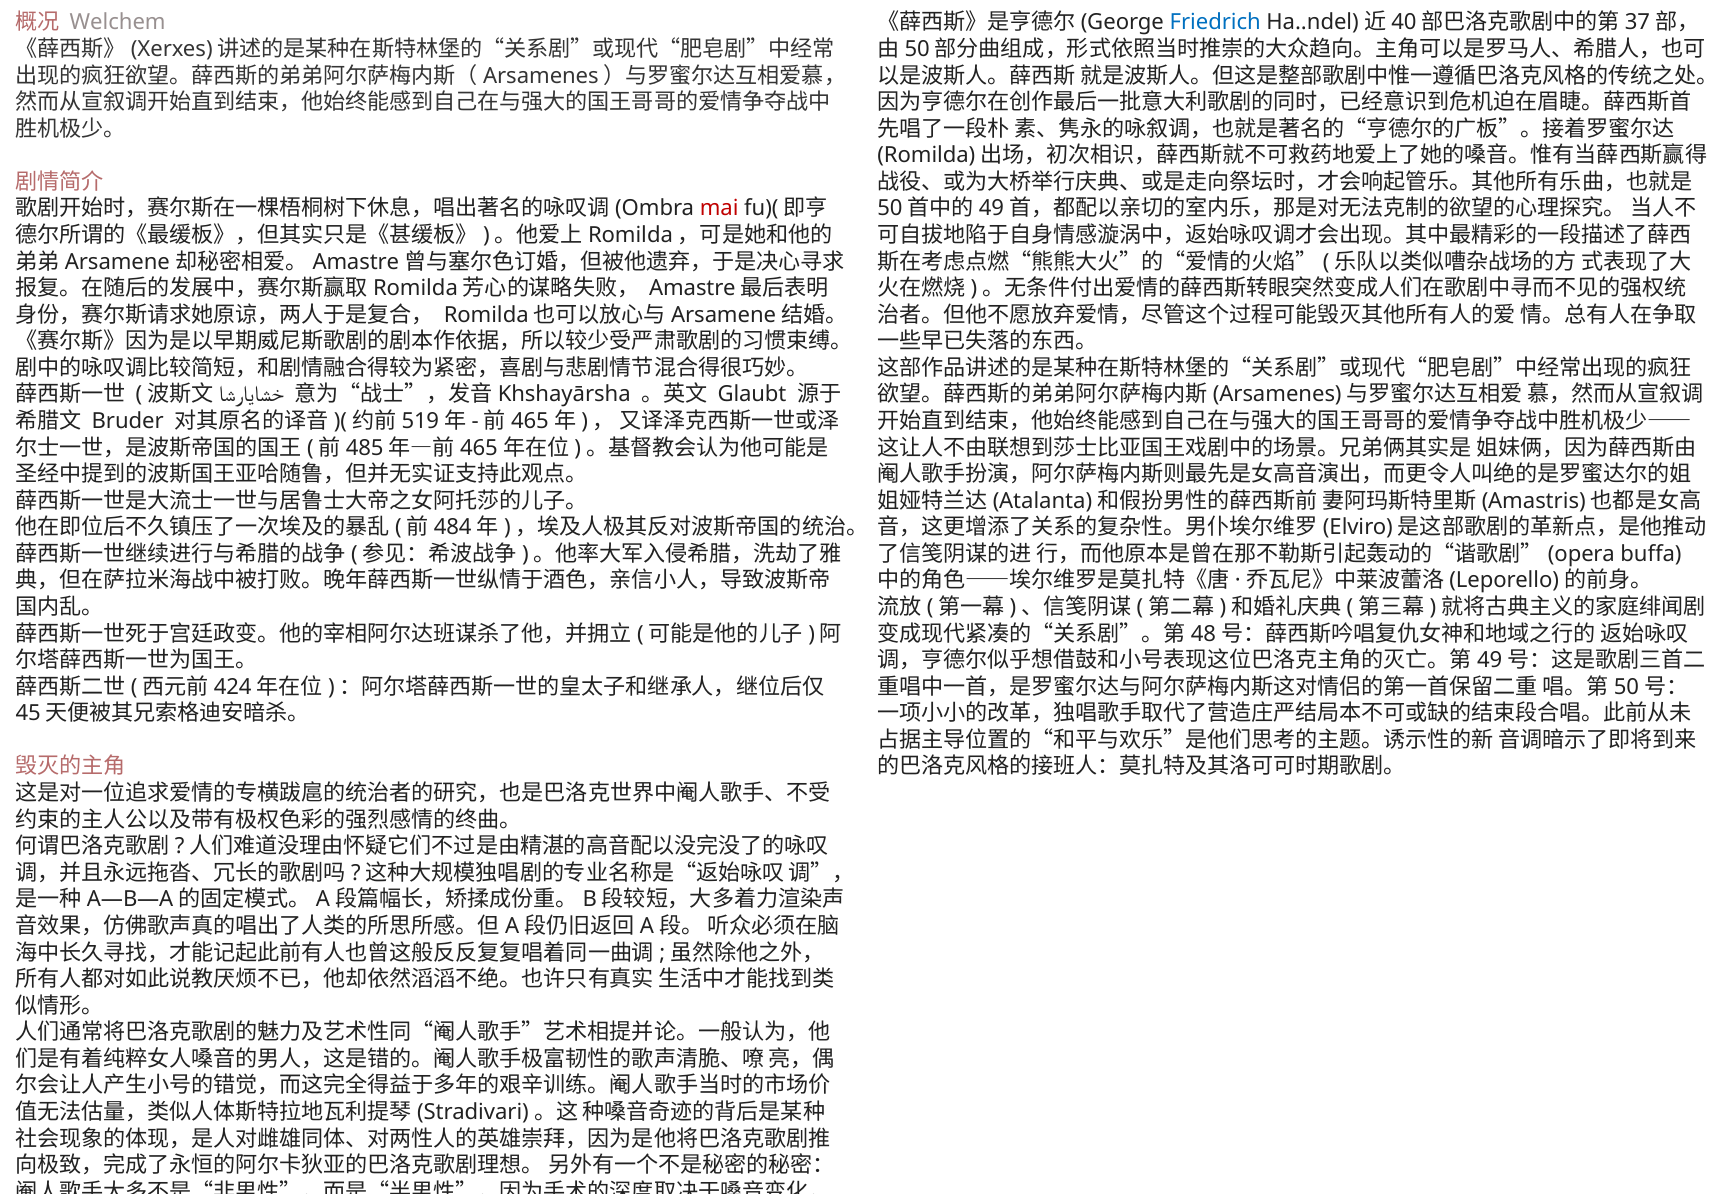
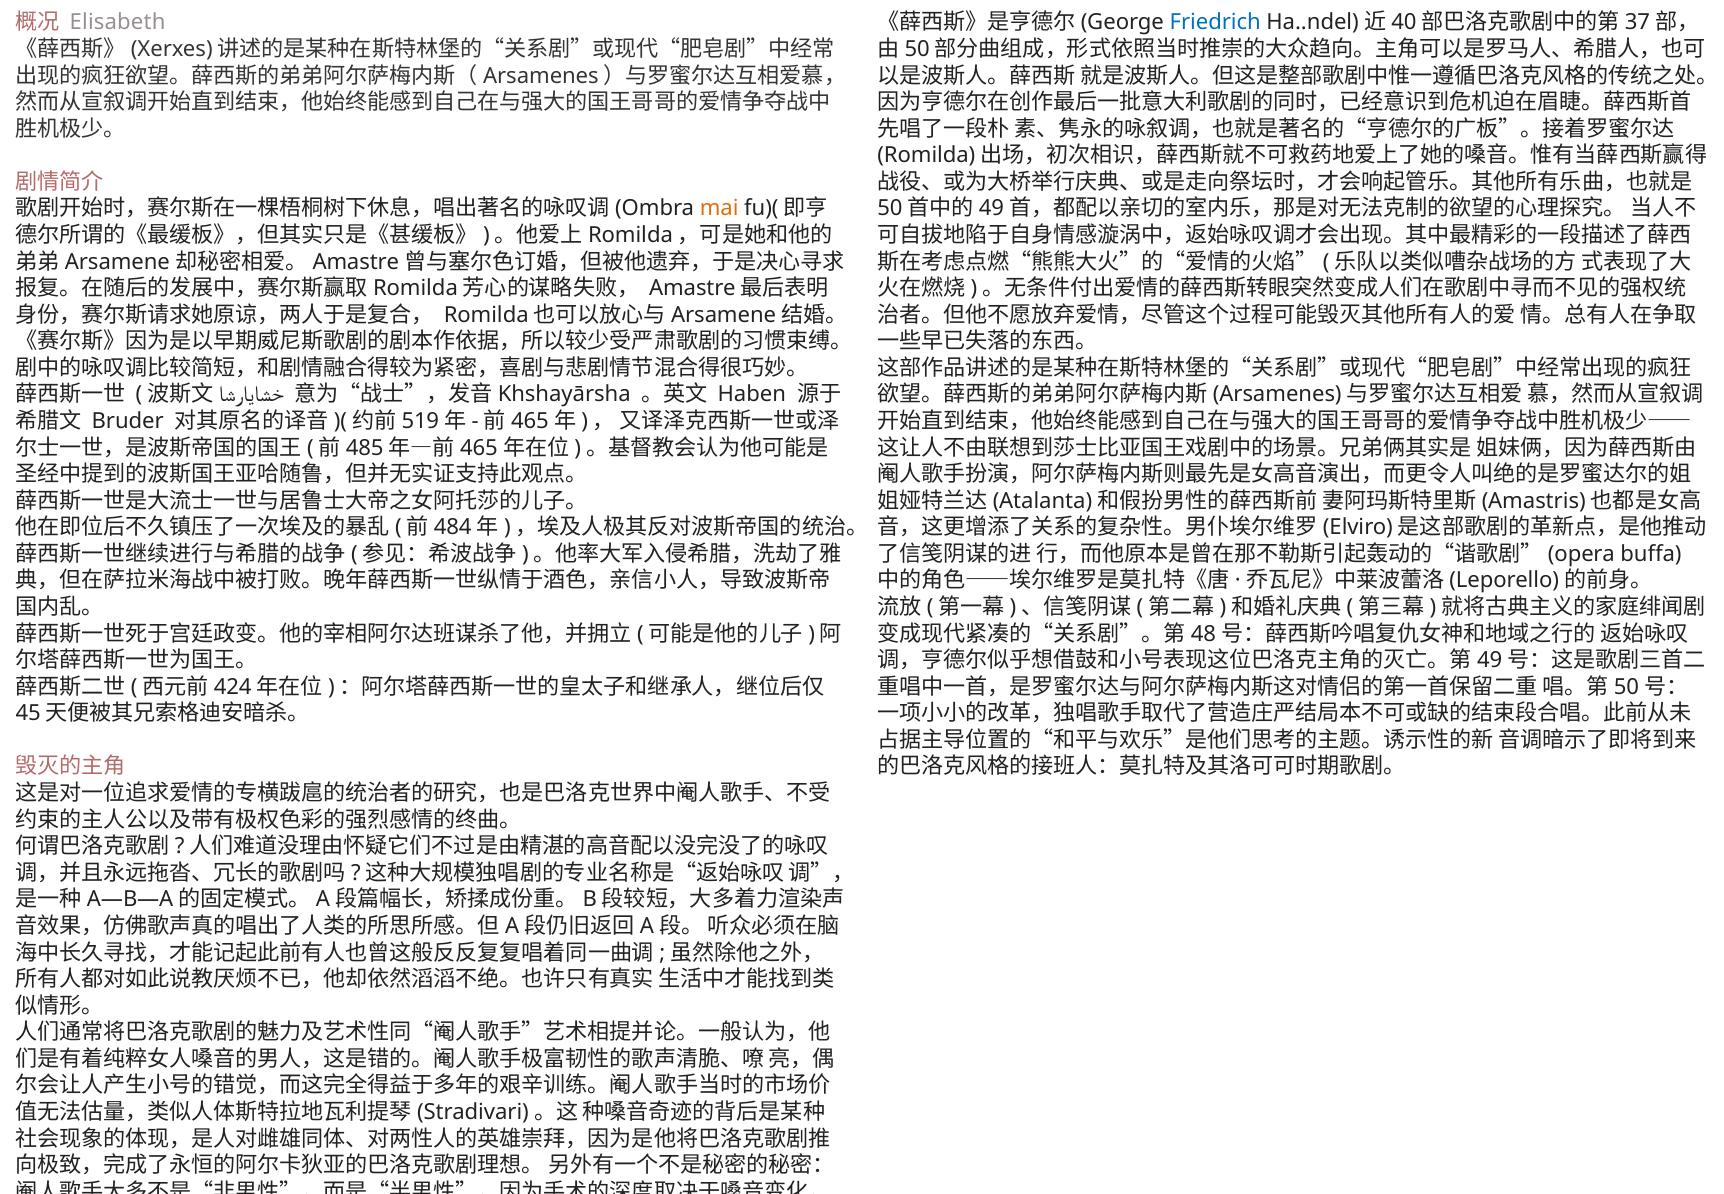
Welchem: Welchem -> Elisabeth
mai colour: red -> orange
Glaubt: Glaubt -> Haben
